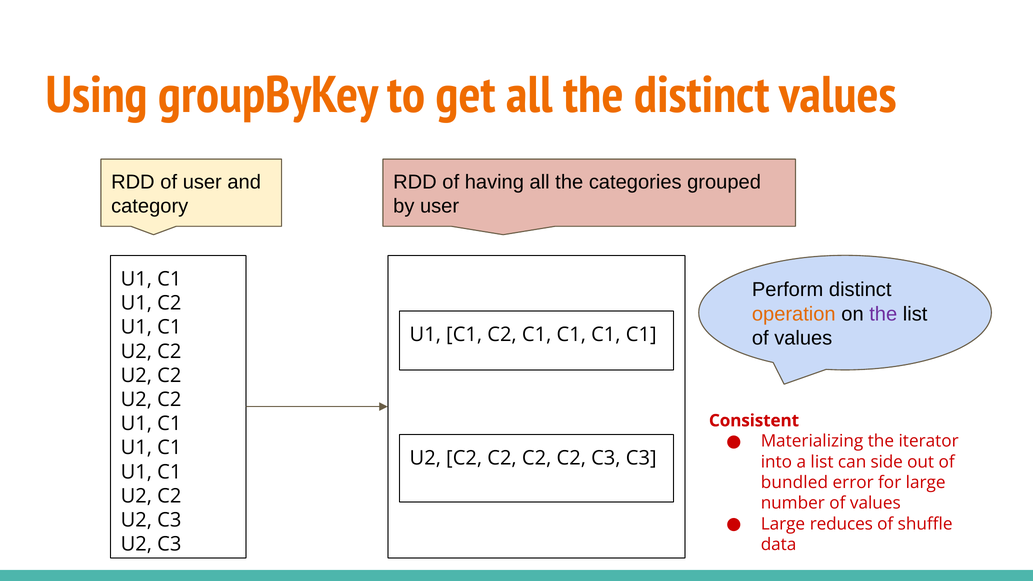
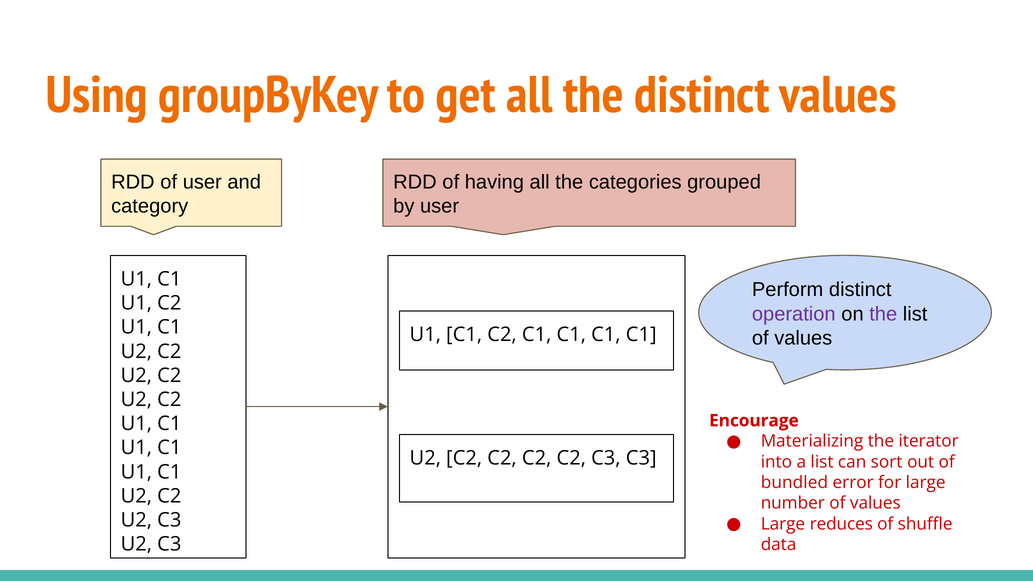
operation colour: orange -> purple
Consistent: Consistent -> Encourage
side: side -> sort
